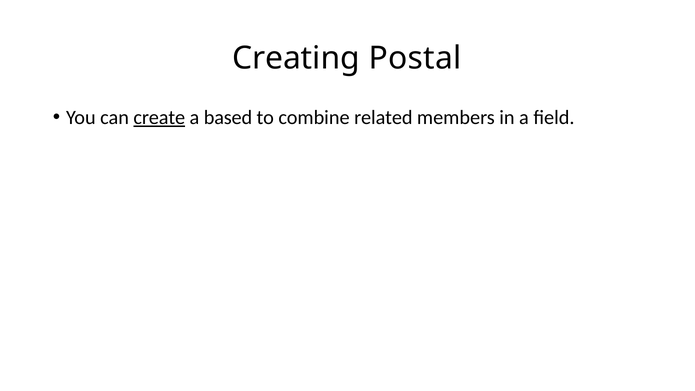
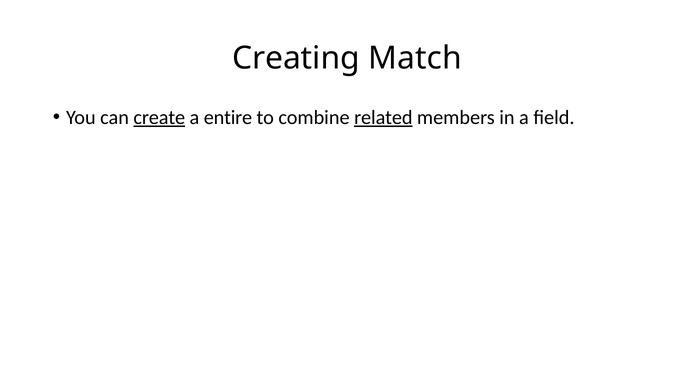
Postal: Postal -> Match
based: based -> entire
related underline: none -> present
